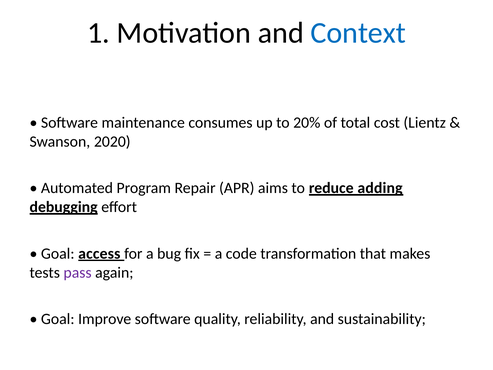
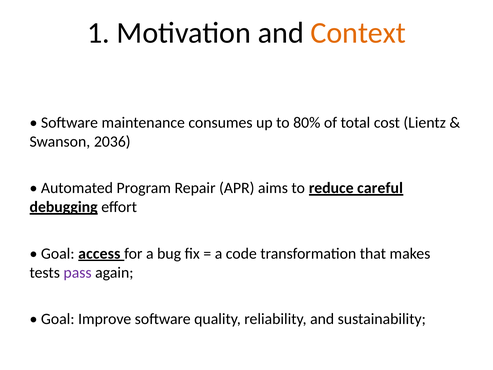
Context colour: blue -> orange
20%: 20% -> 80%
2020: 2020 -> 2036
adding: adding -> careful
